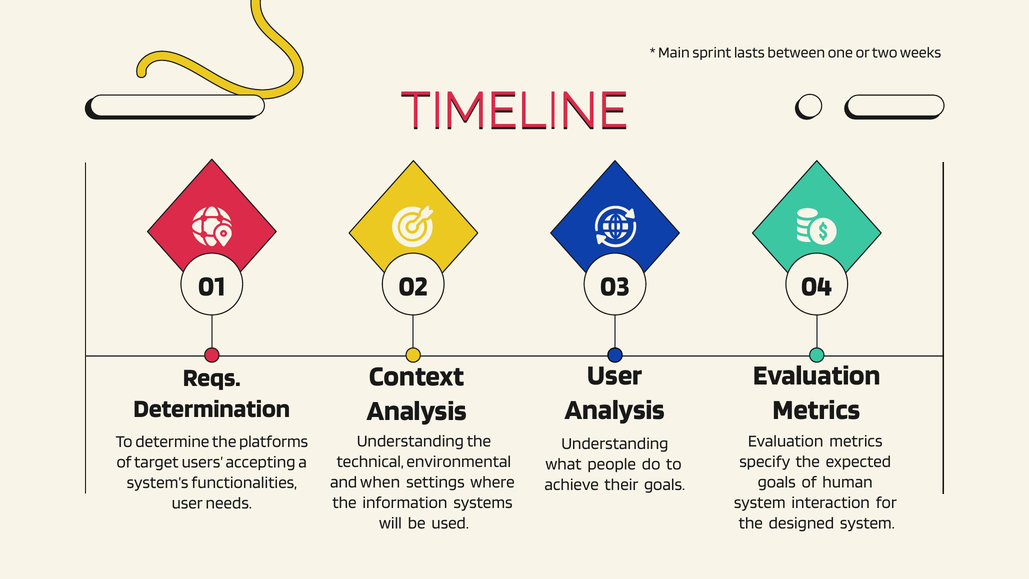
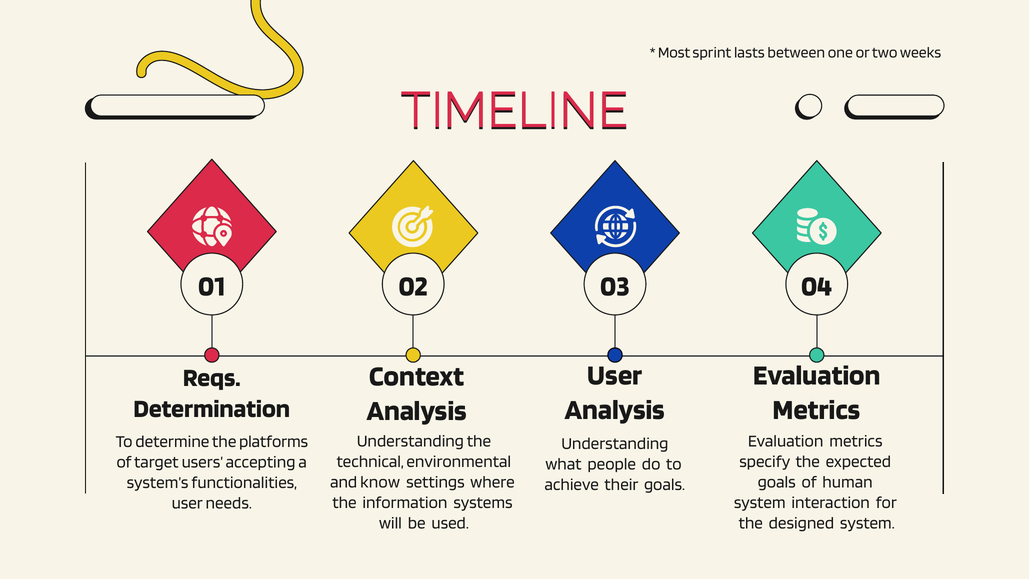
Main: Main -> Most
when: when -> know
